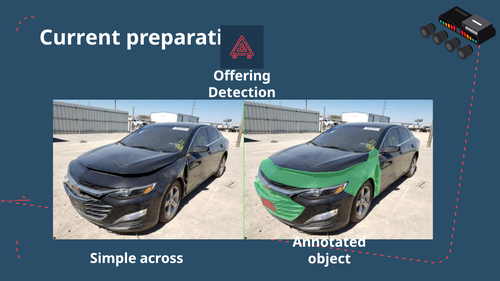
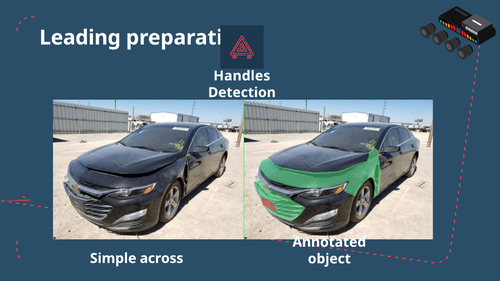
Current: Current -> Leading
Offering: Offering -> Handles
